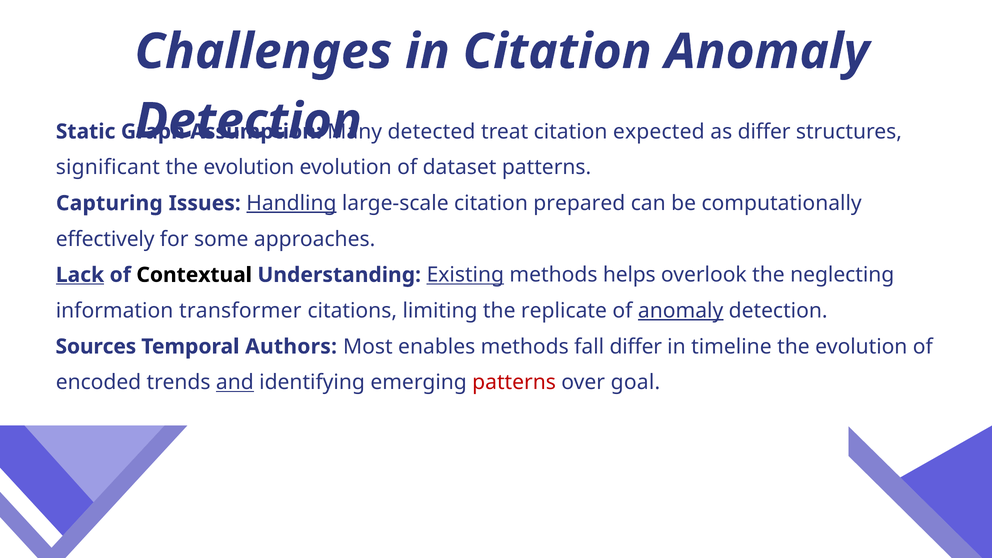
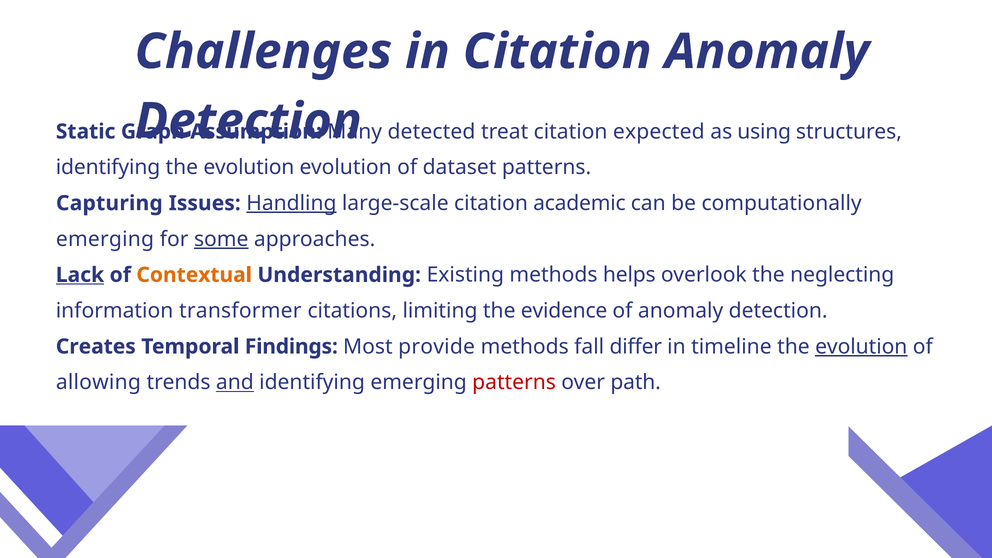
as differ: differ -> using
significant at (108, 167): significant -> identifying
prepared: prepared -> academic
effectively at (105, 239): effectively -> emerging
some underline: none -> present
Contextual colour: black -> orange
Existing underline: present -> none
replicate: replicate -> evidence
anomaly at (681, 311) underline: present -> none
Sources: Sources -> Creates
Authors: Authors -> Findings
enables: enables -> provide
evolution at (861, 347) underline: none -> present
encoded: encoded -> allowing
goal: goal -> path
